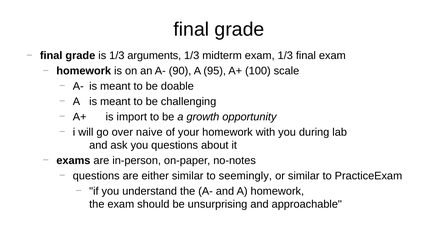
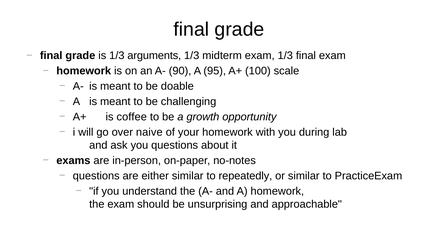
import: import -> coffee
seemingly: seemingly -> repeatedly
